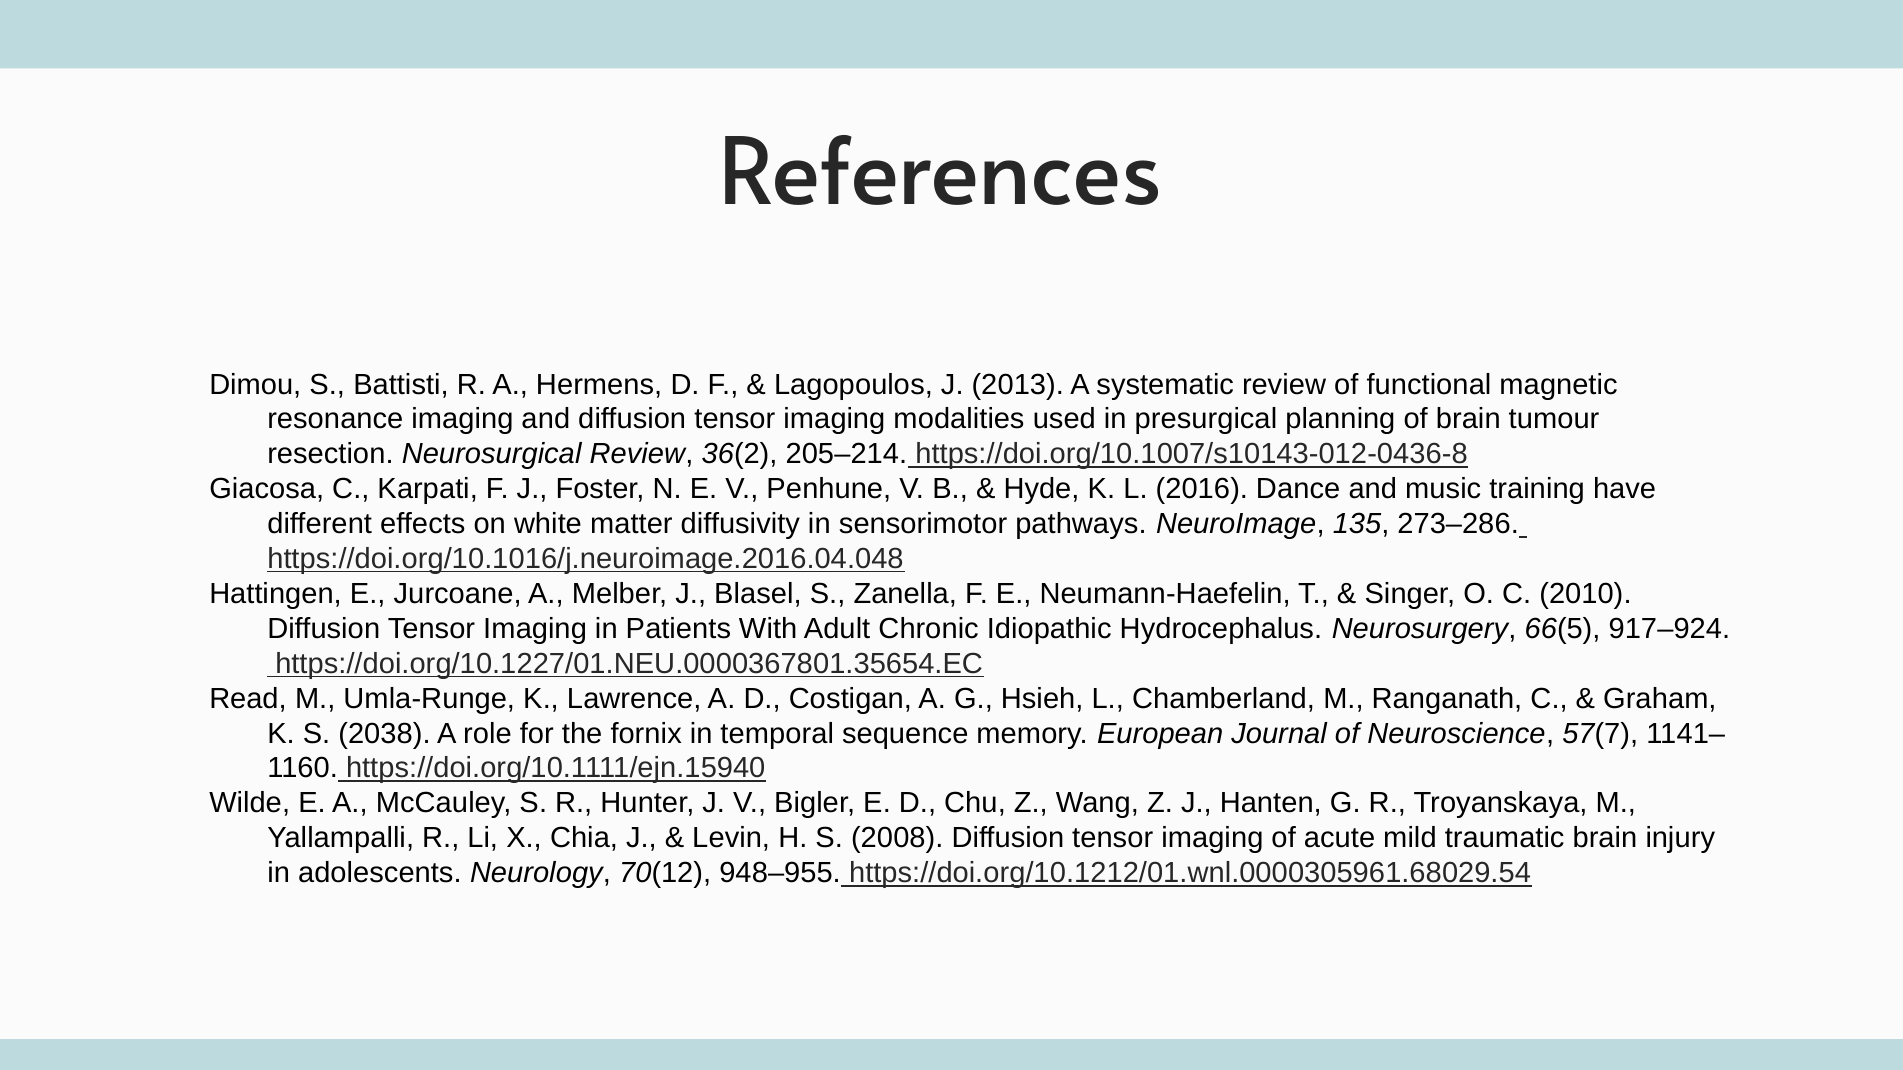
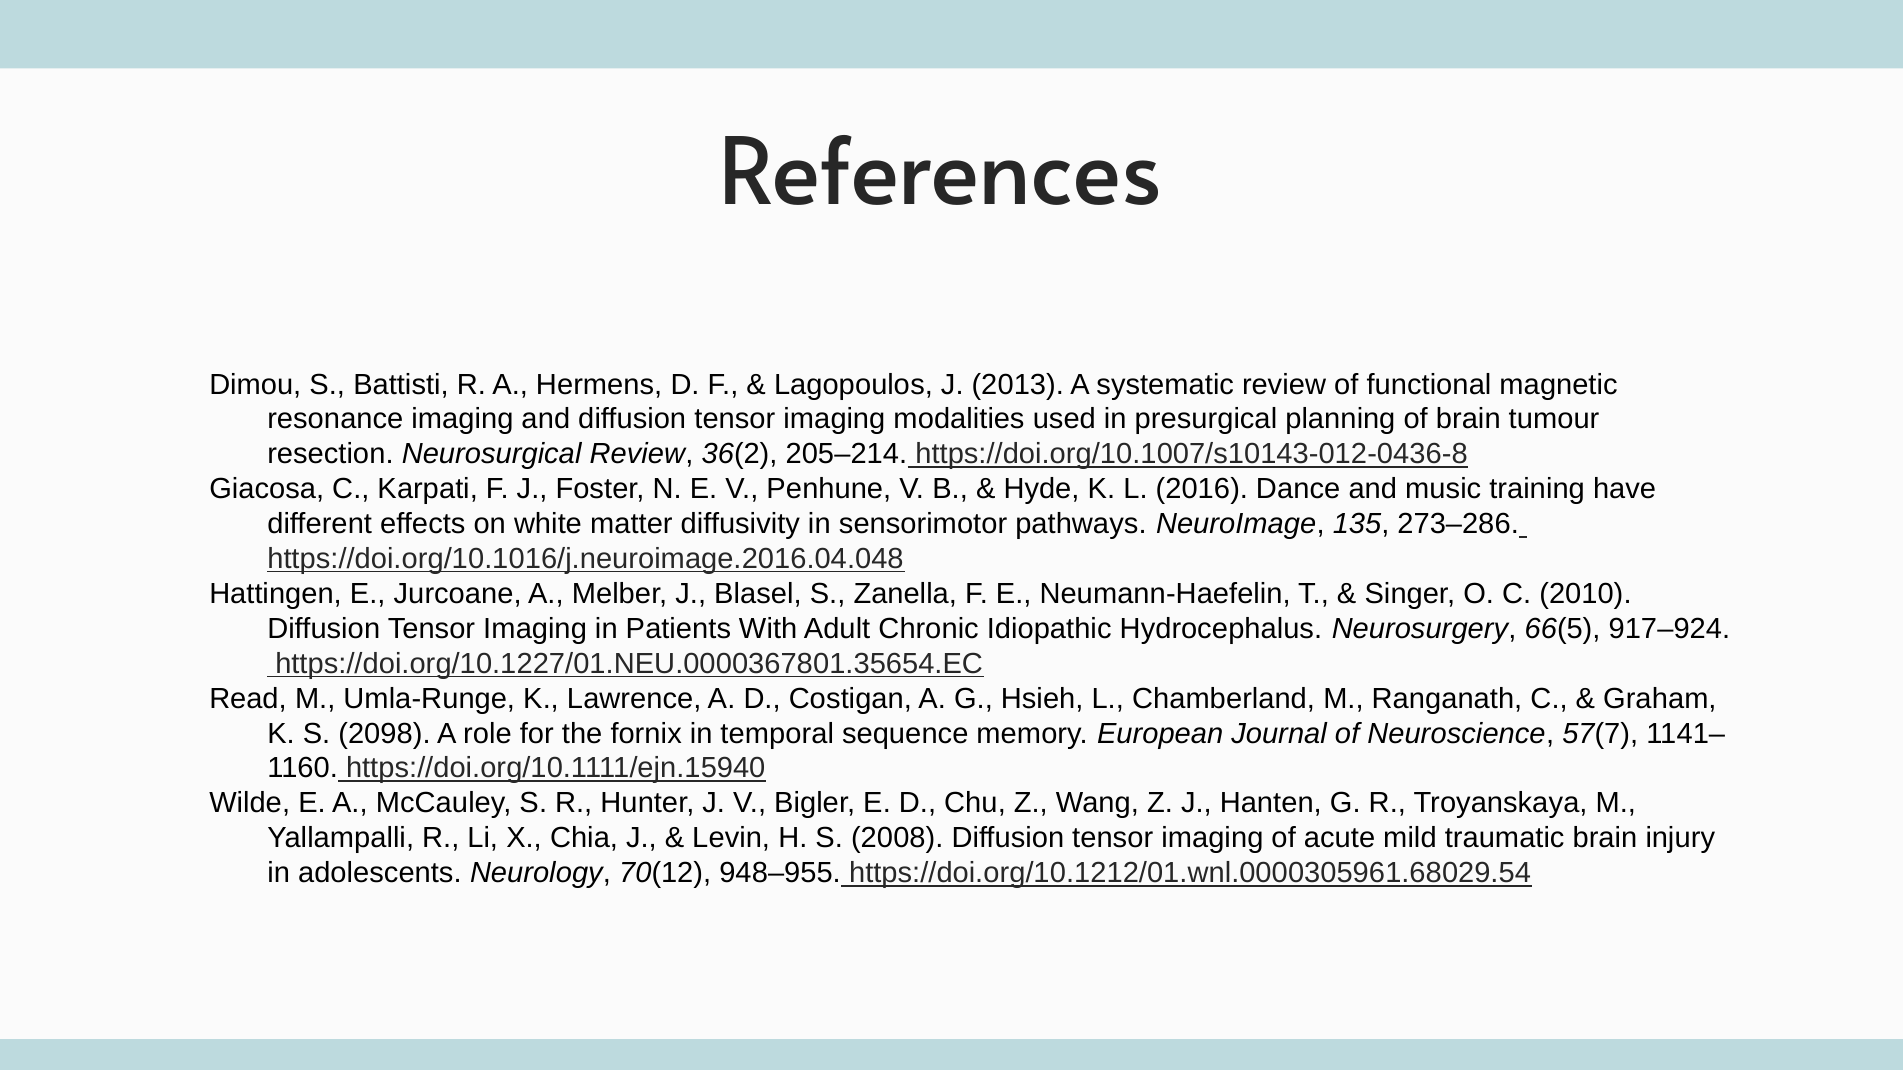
2038: 2038 -> 2098
